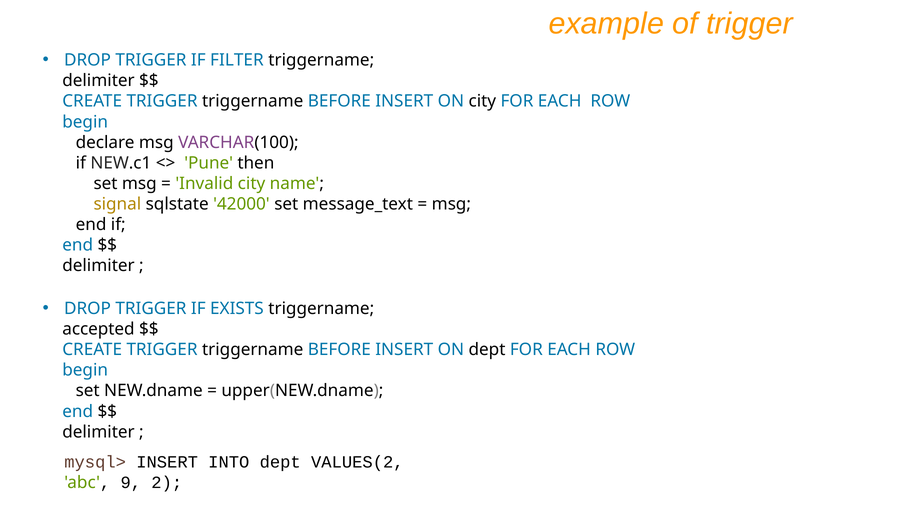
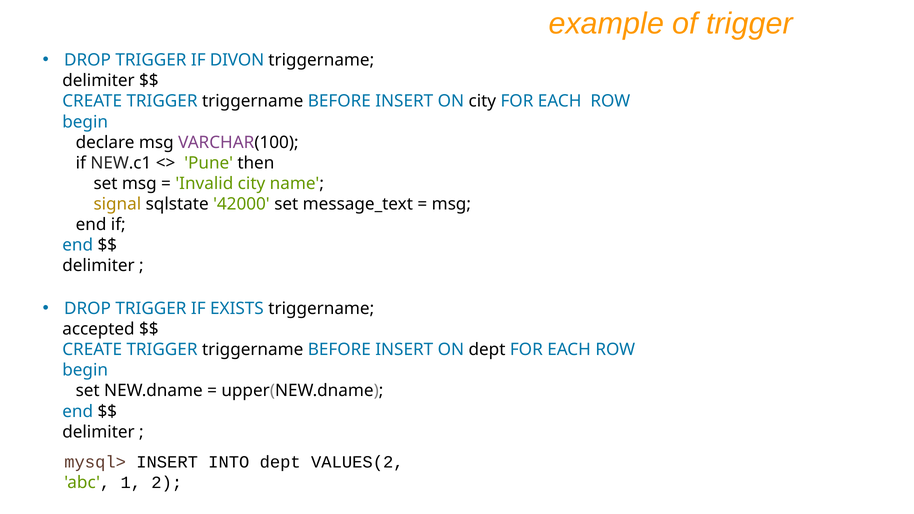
FILTER: FILTER -> DIVON
9: 9 -> 1
